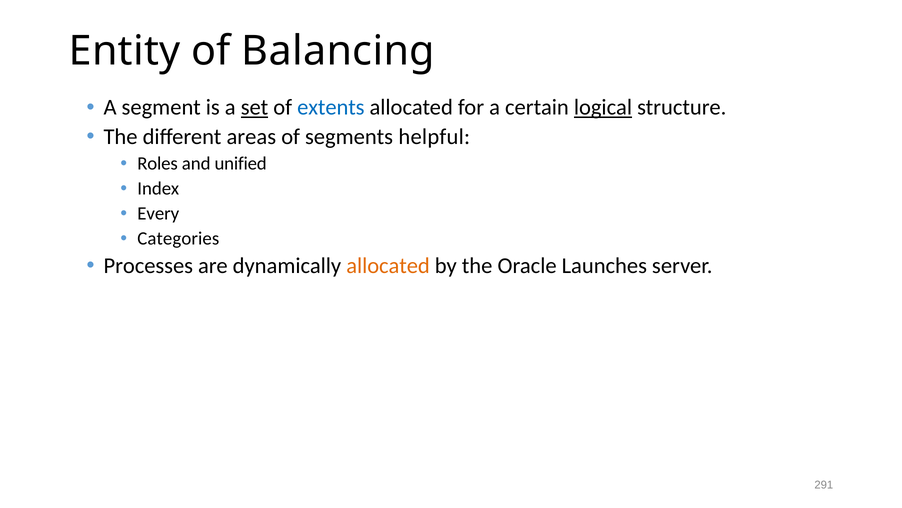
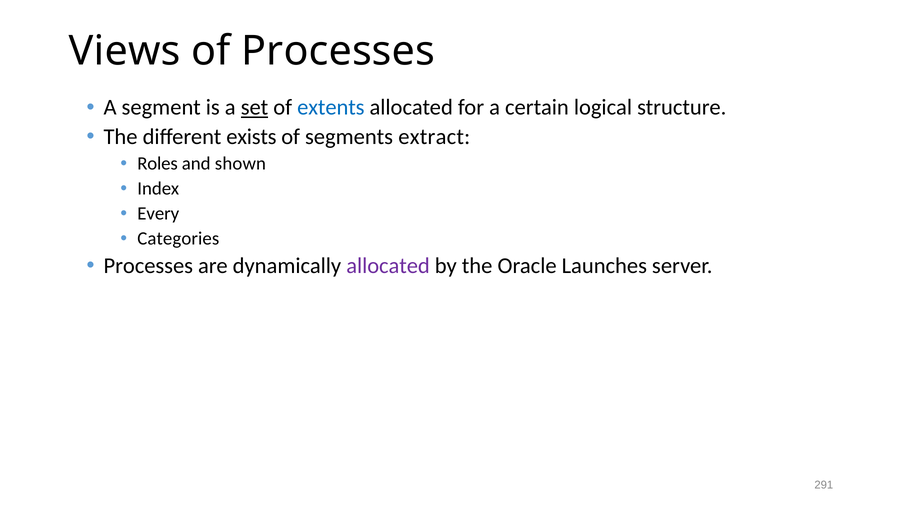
Entity: Entity -> Views
of Balancing: Balancing -> Processes
logical underline: present -> none
areas: areas -> exists
helpful: helpful -> extract
unified: unified -> shown
allocated at (388, 265) colour: orange -> purple
